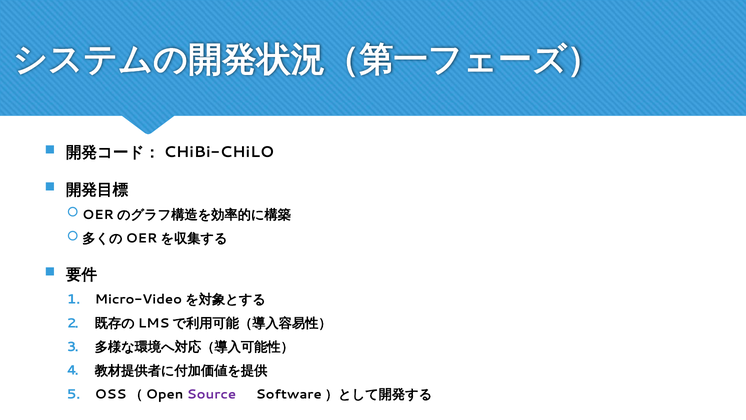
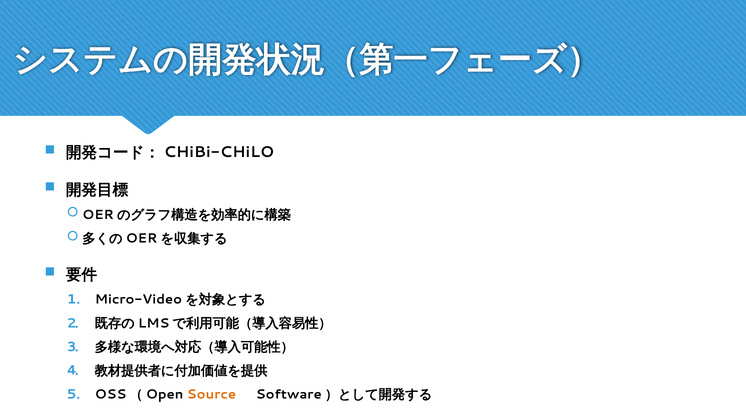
Source colour: purple -> orange
